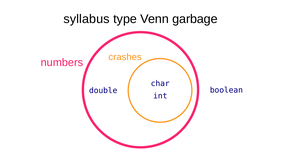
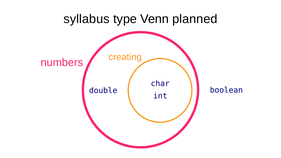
garbage: garbage -> planned
crashes: crashes -> creating
